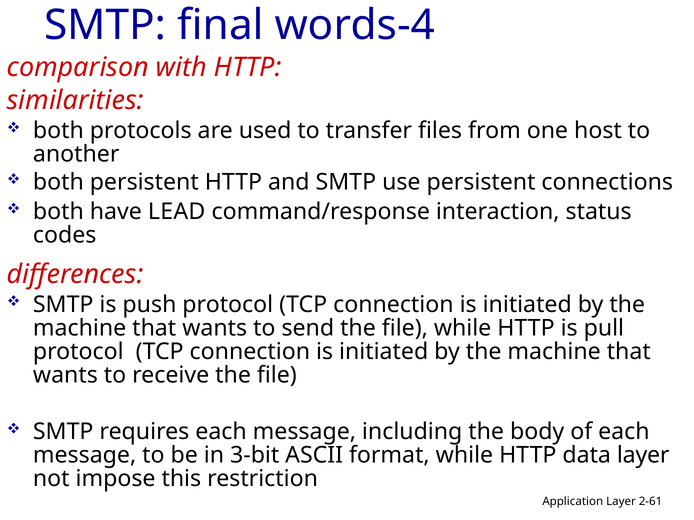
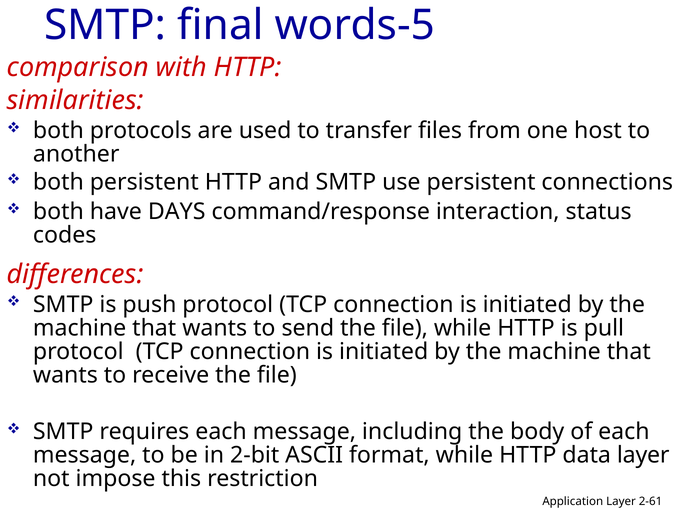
words-4: words-4 -> words-5
LEAD: LEAD -> DAYS
3-bit: 3-bit -> 2-bit
